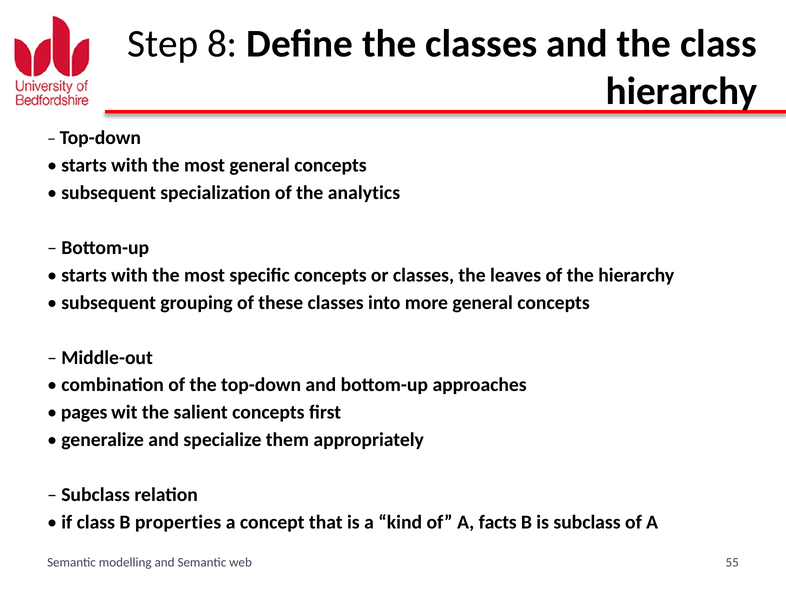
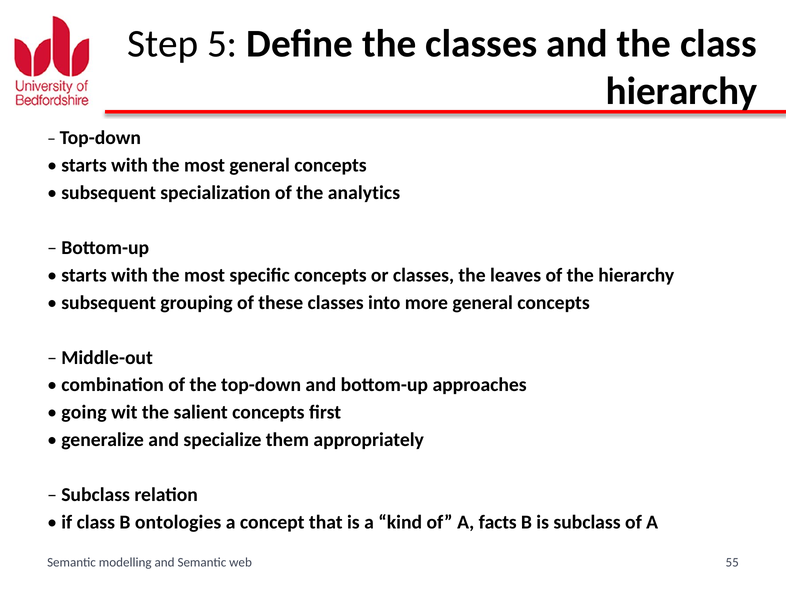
8: 8 -> 5
pages: pages -> going
properties: properties -> ontologies
